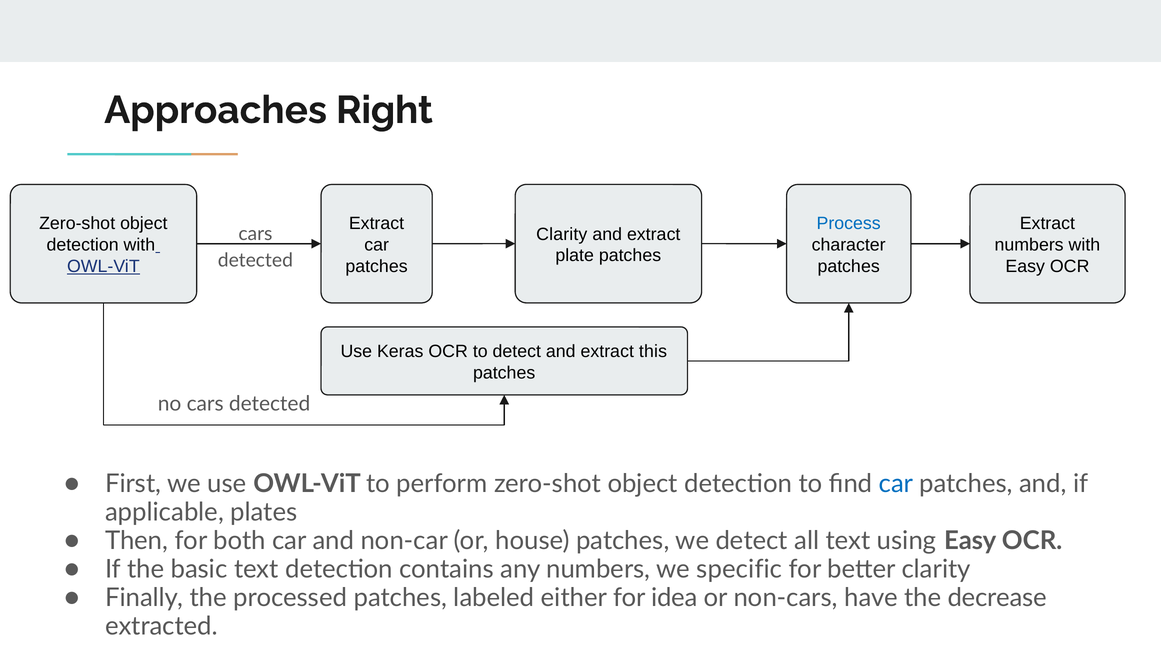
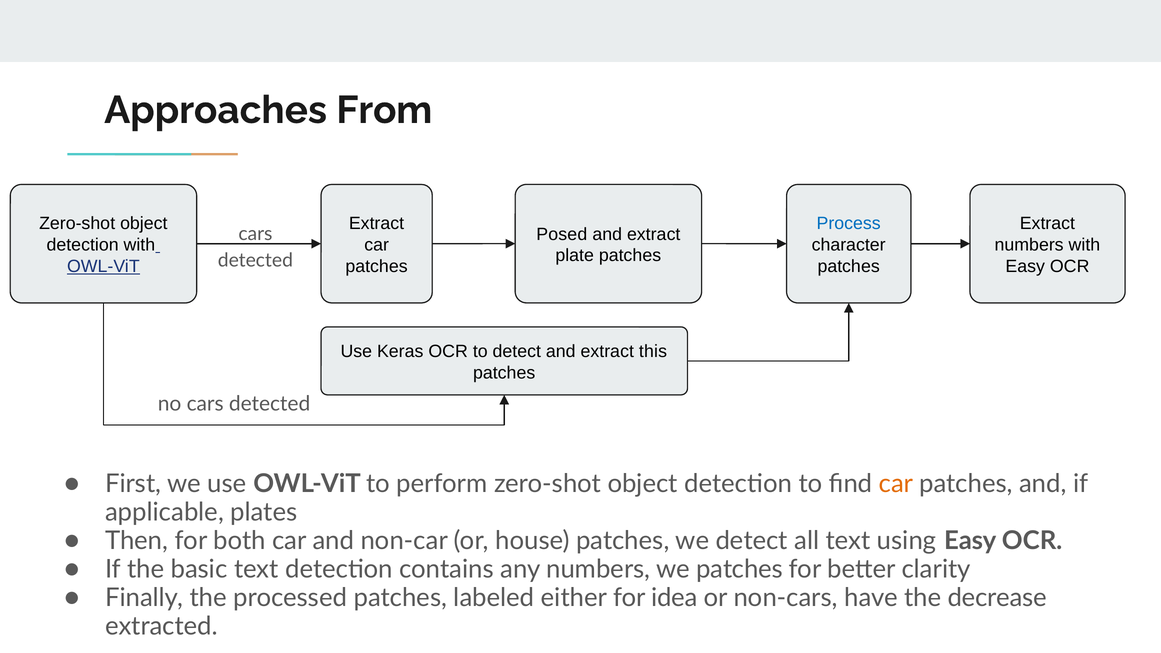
Right: Right -> From
Clarity at (562, 234): Clarity -> Posed
car at (896, 484) colour: blue -> orange
we specific: specific -> patches
